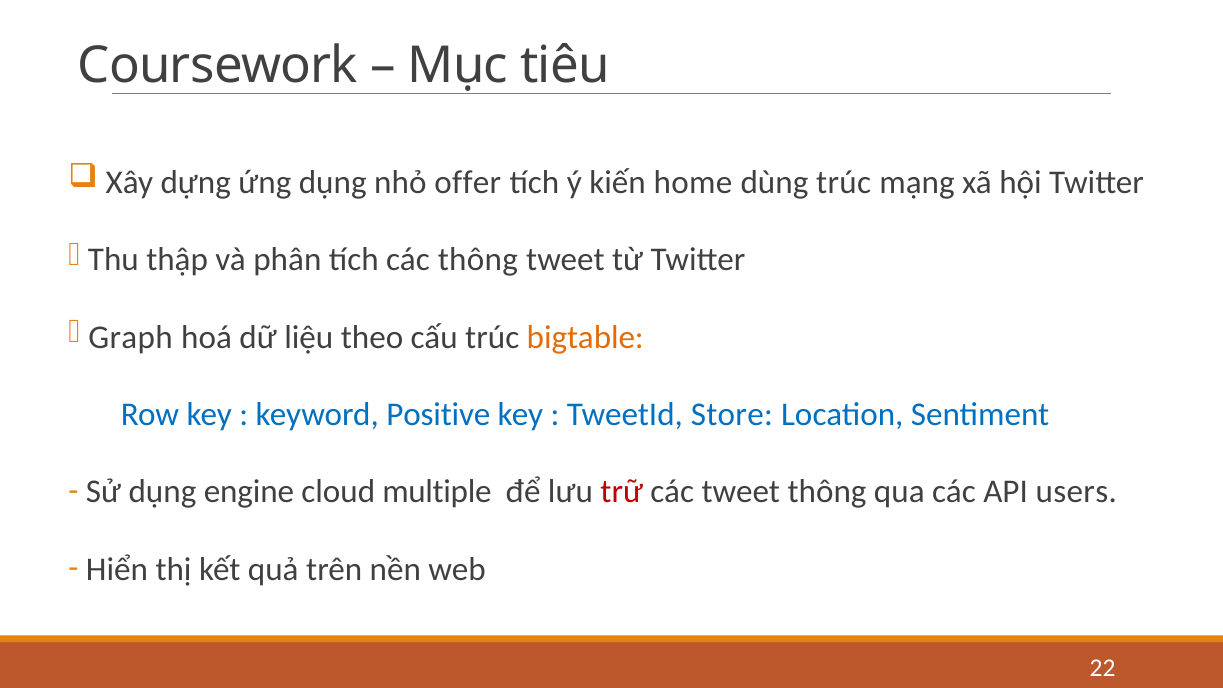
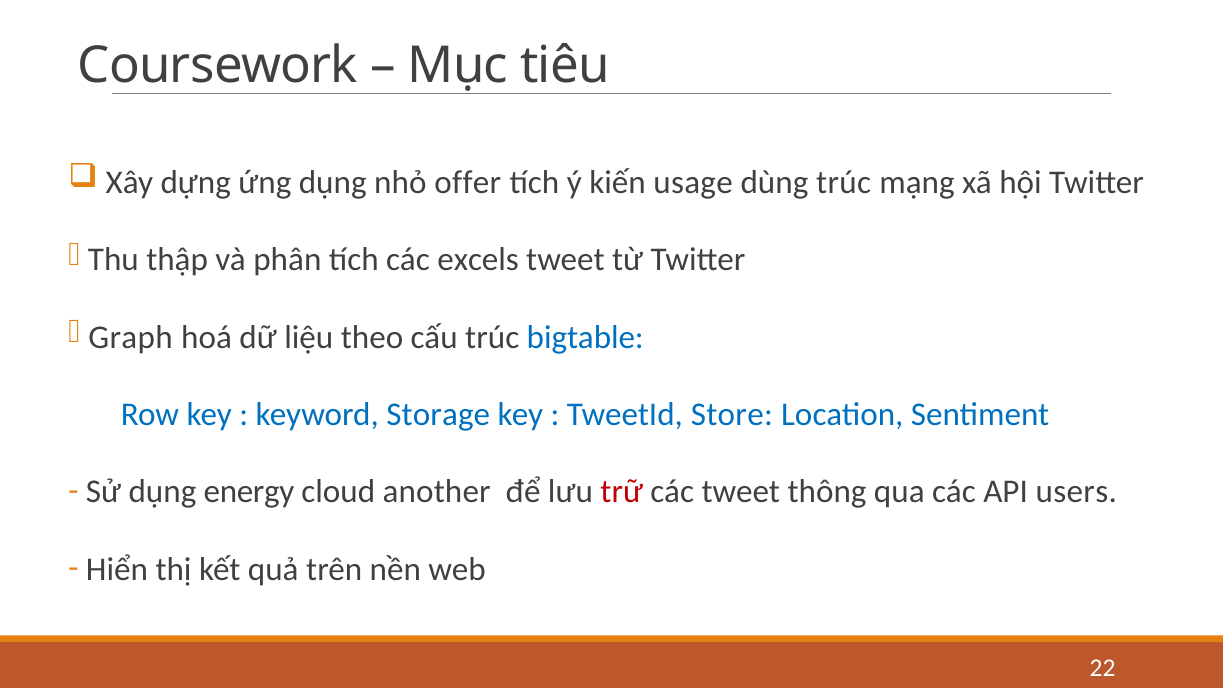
home: home -> usage
các thông: thông -> excels
bigtable colour: orange -> blue
Positive: Positive -> Storage
engine: engine -> energy
multiple: multiple -> another
